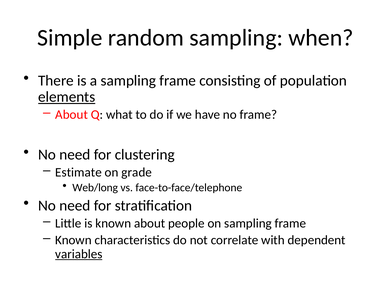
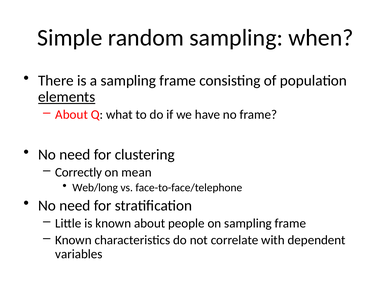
Estimate: Estimate -> Correctly
grade: grade -> mean
variables underline: present -> none
